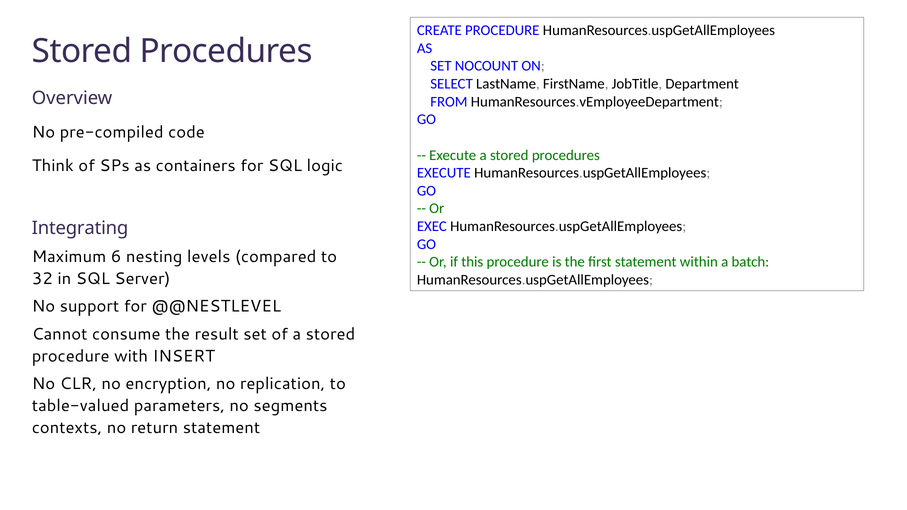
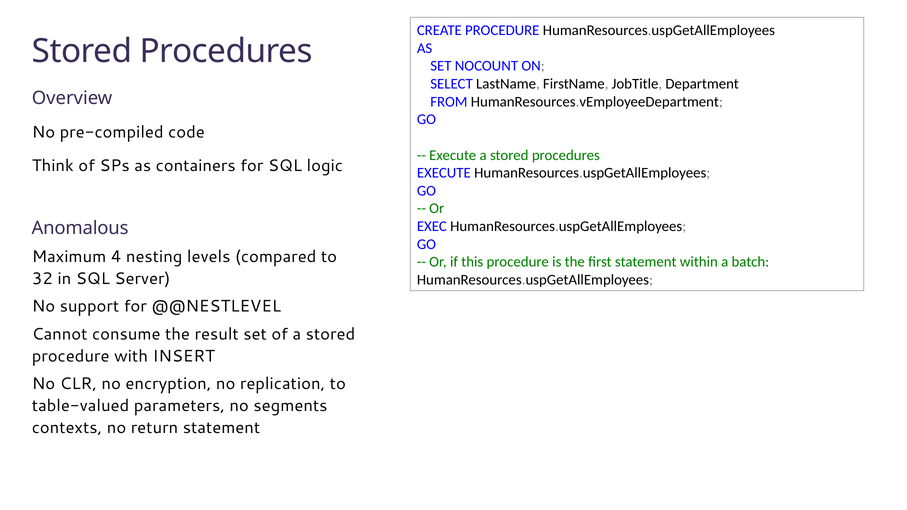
Integrating: Integrating -> Anomalous
6: 6 -> 4
